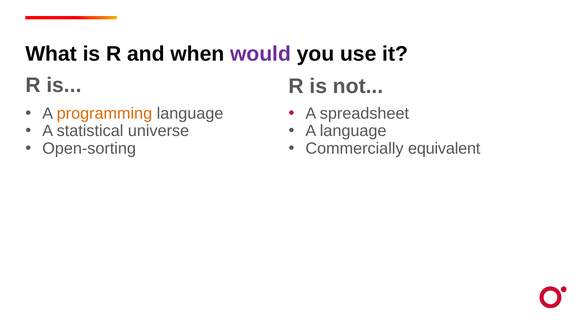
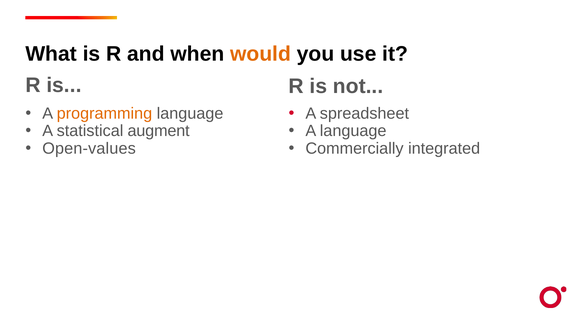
would colour: purple -> orange
universe: universe -> augment
equivalent: equivalent -> integrated
Open-sorting: Open-sorting -> Open-values
